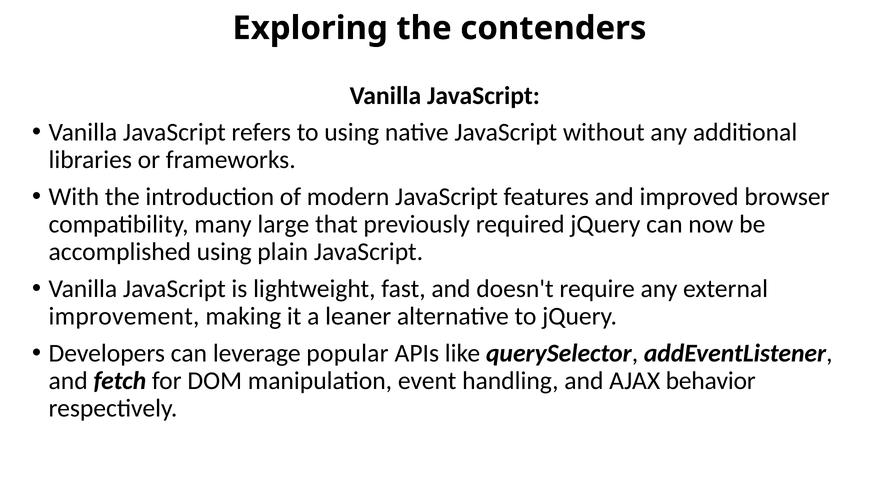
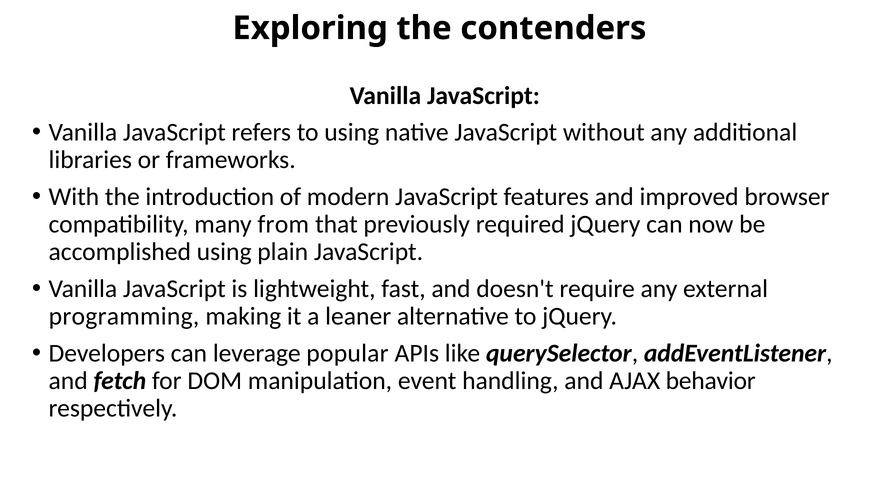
large: large -> from
improvement: improvement -> programming
